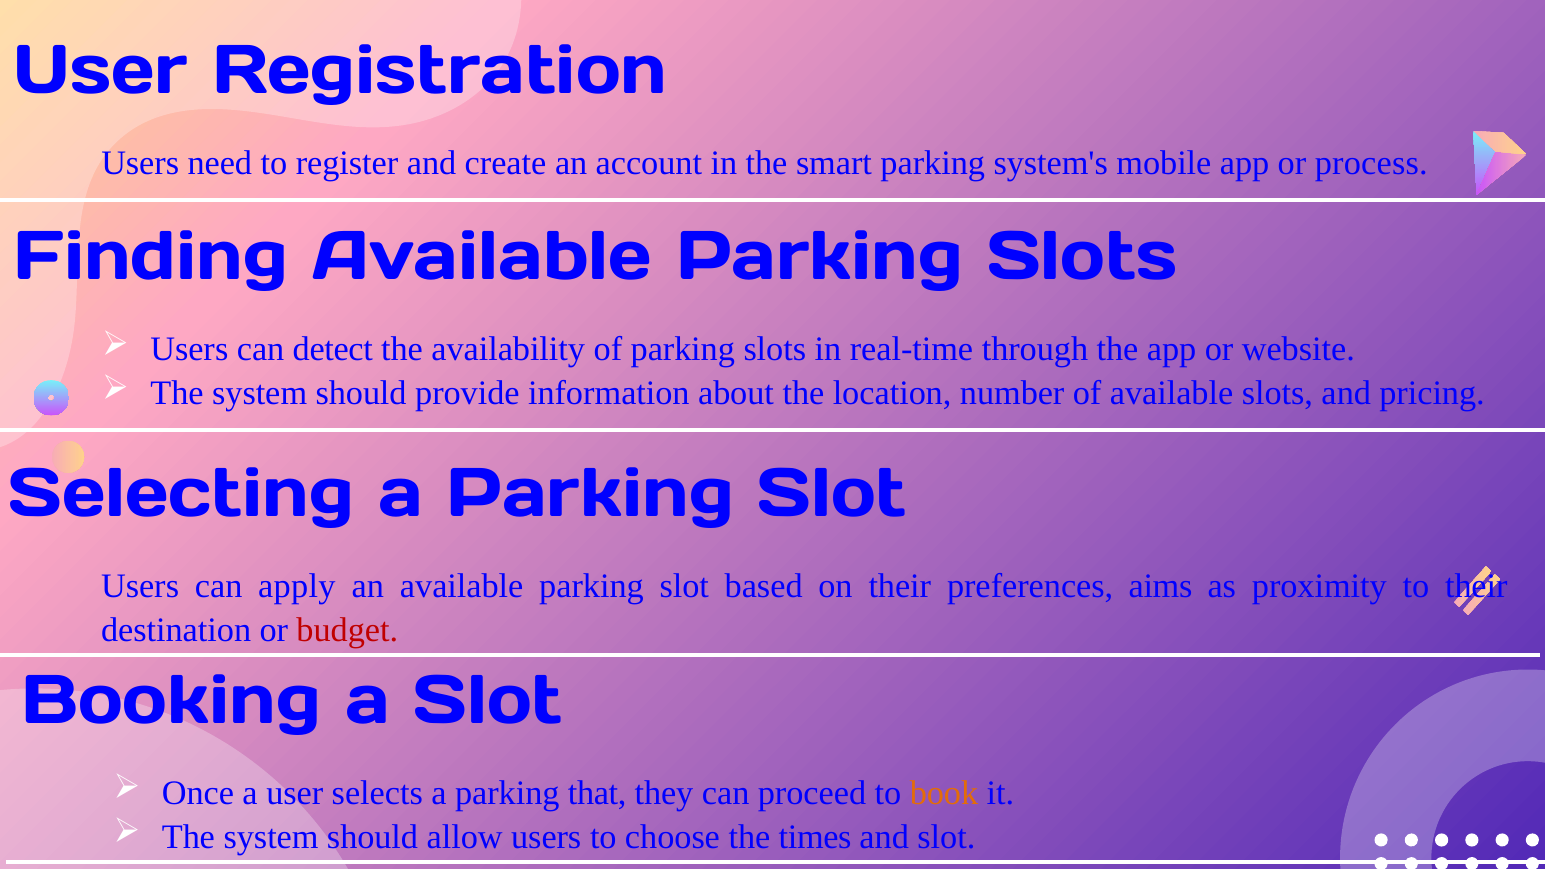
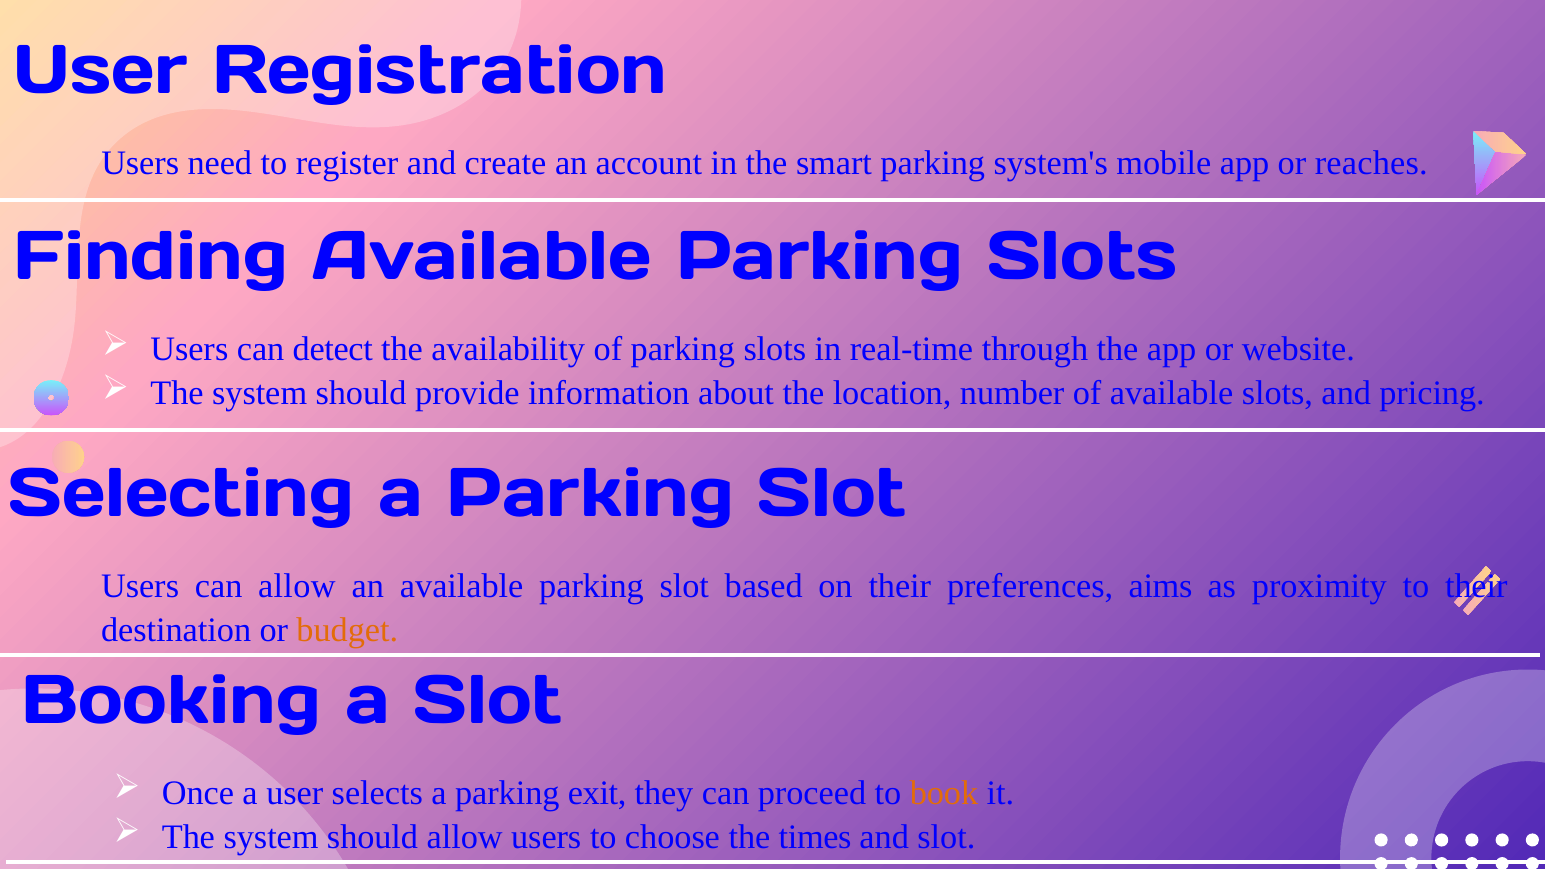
process: process -> reaches
can apply: apply -> allow
budget colour: red -> orange
that: that -> exit
